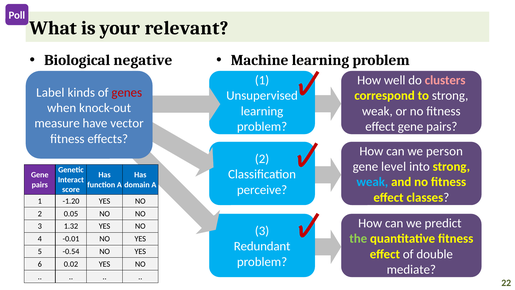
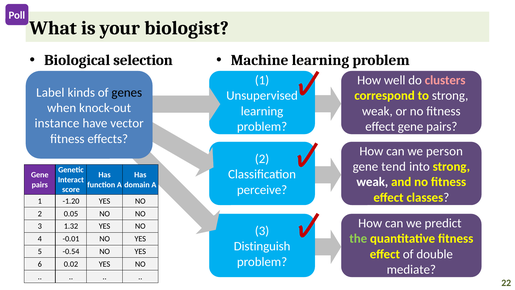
relevant: relevant -> biologist
negative: negative -> selection
genes colour: red -> black
measure: measure -> instance
level: level -> tend
weak at (372, 182) colour: light blue -> white
Redundant: Redundant -> Distinguish
